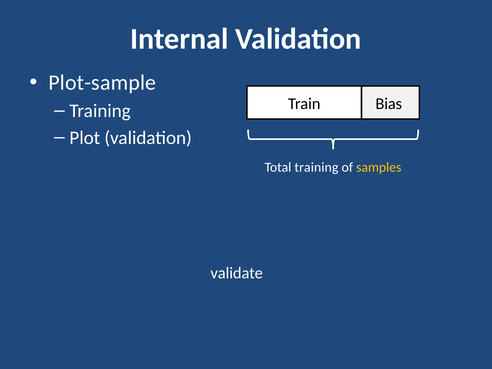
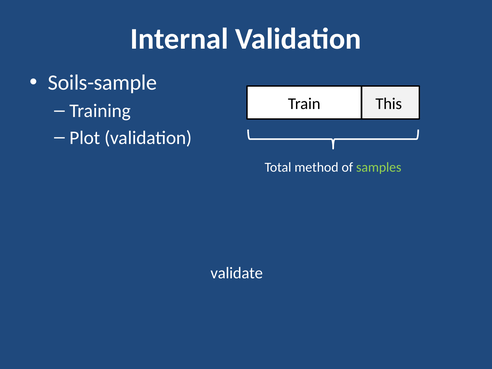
Plot-sample: Plot-sample -> Soils-sample
Bias: Bias -> This
Total training: training -> method
samples colour: yellow -> light green
